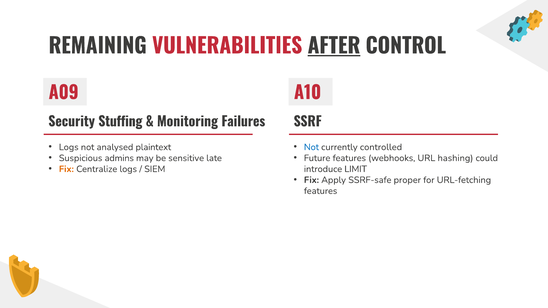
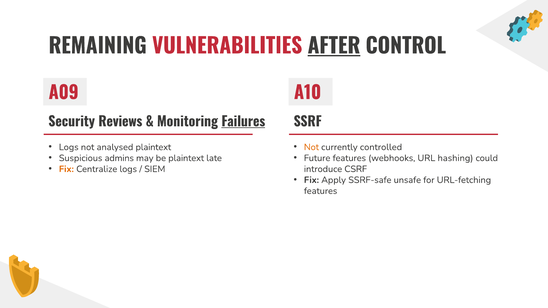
Stuffing: Stuffing -> Reviews
Failures underline: none -> present
Not at (311, 147) colour: blue -> orange
be sensitive: sensitive -> plaintext
LIMIT: LIMIT -> CSRF
proper: proper -> unsafe
